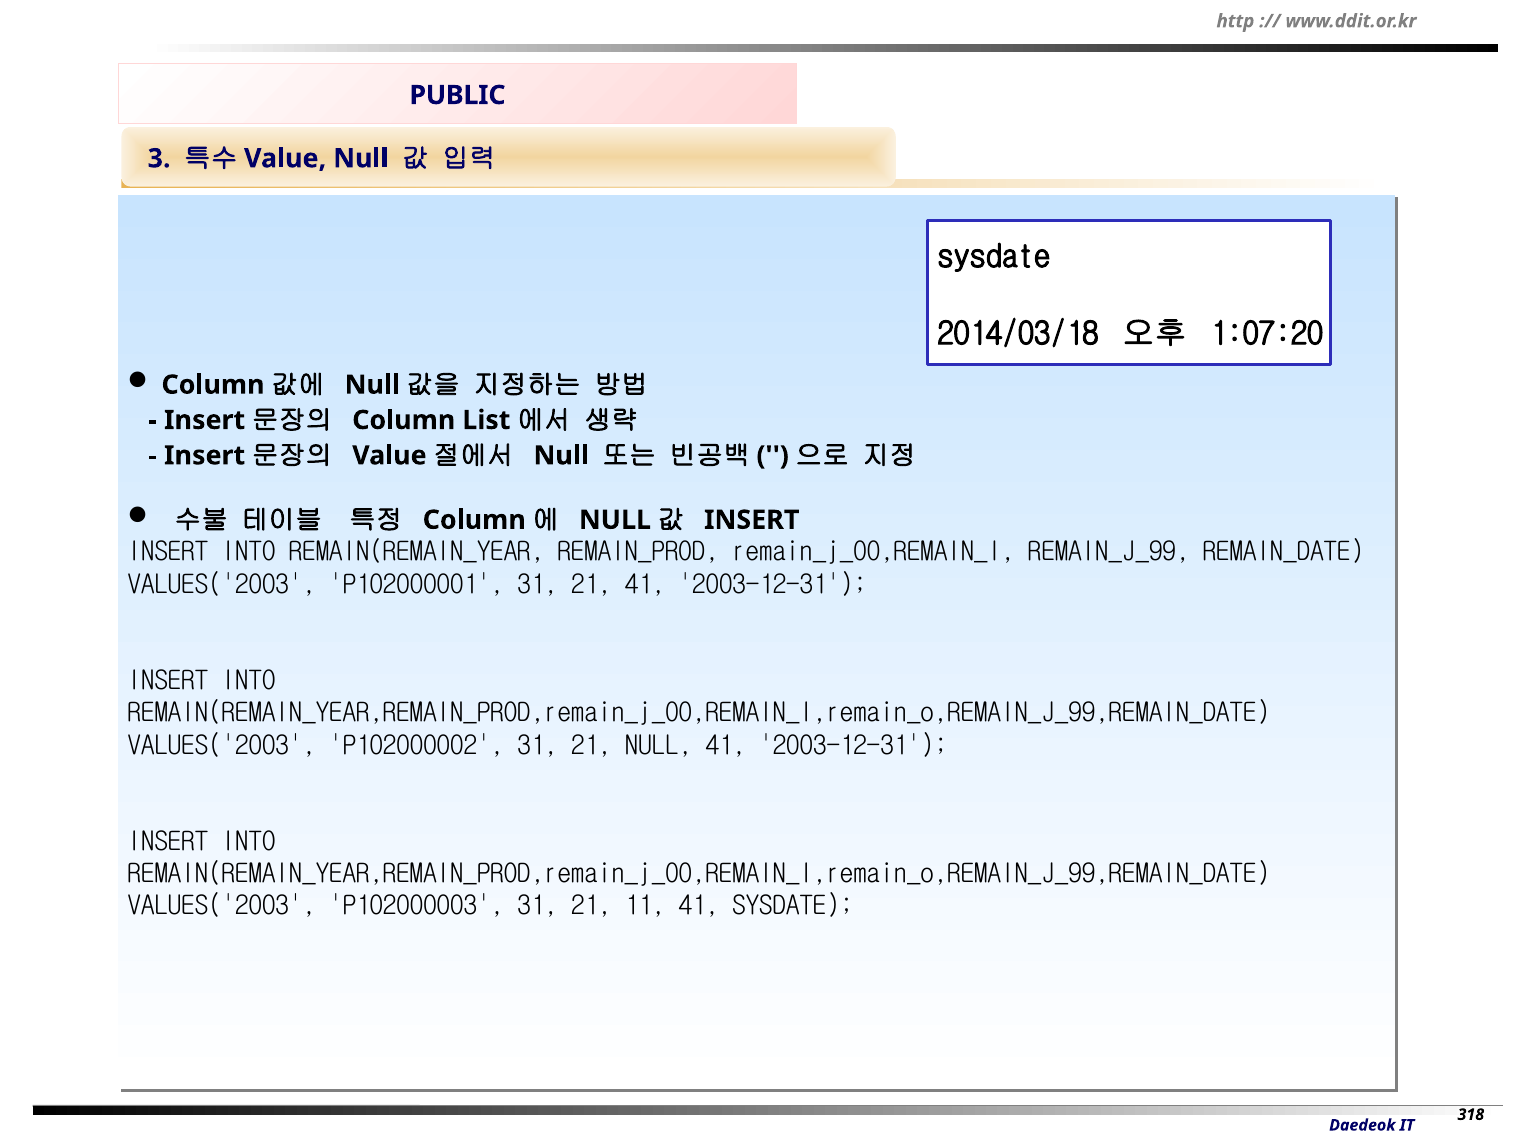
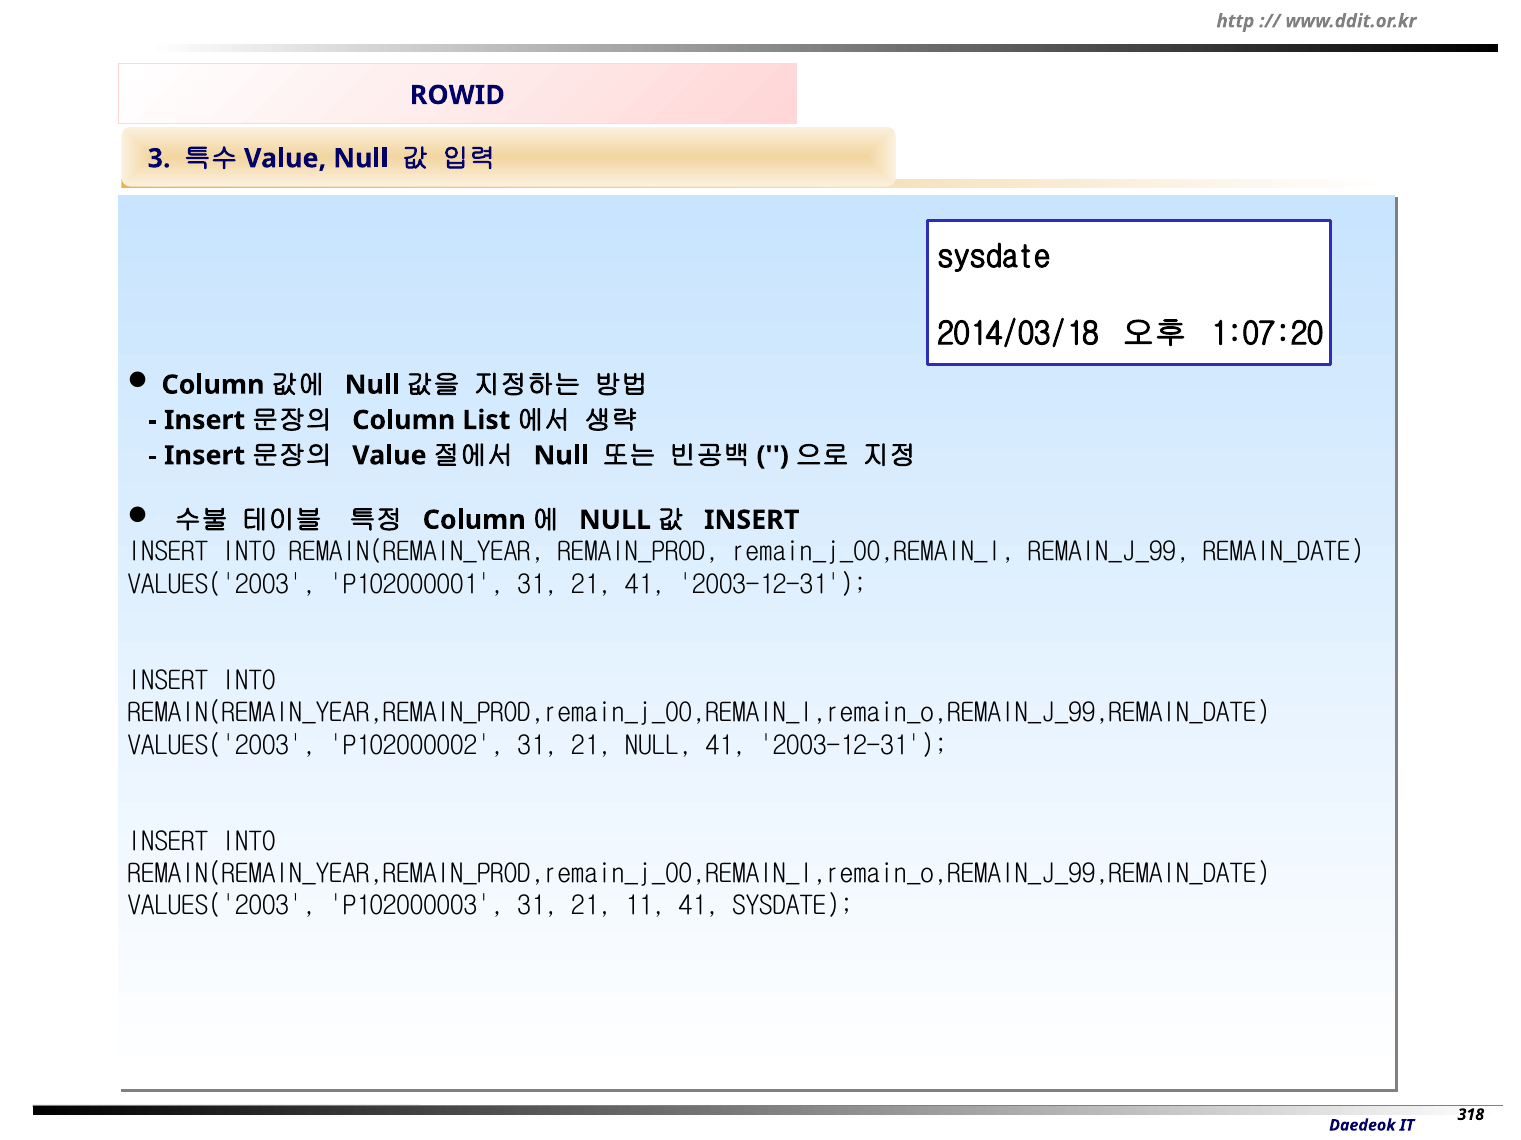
PUBLIC: PUBLIC -> ROWID
